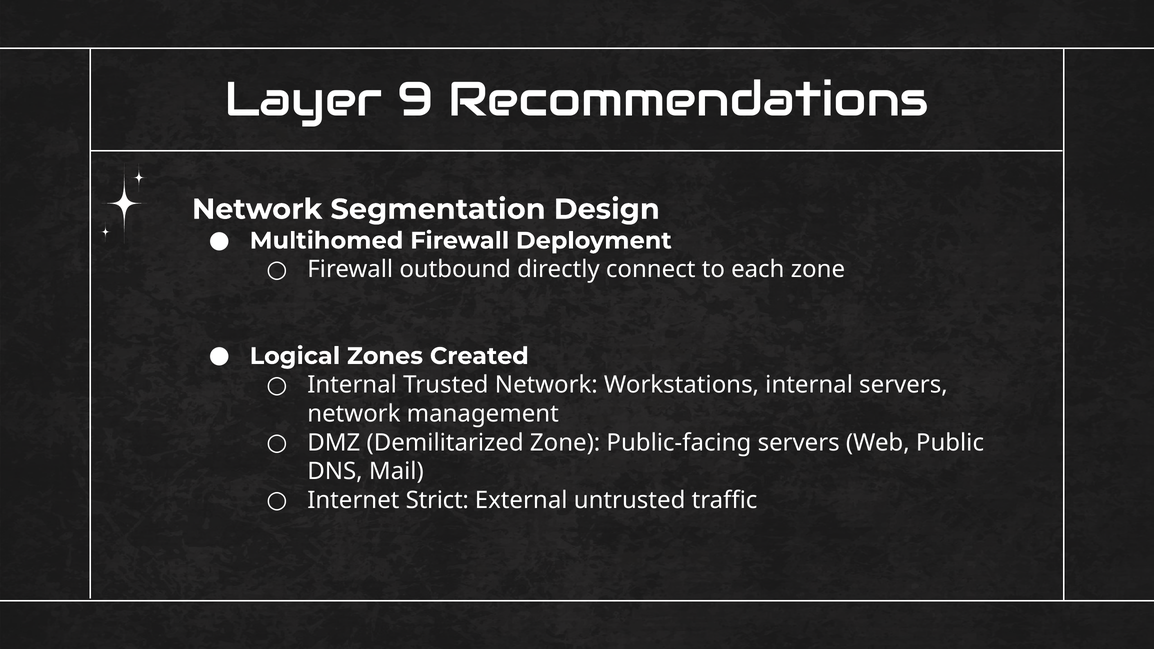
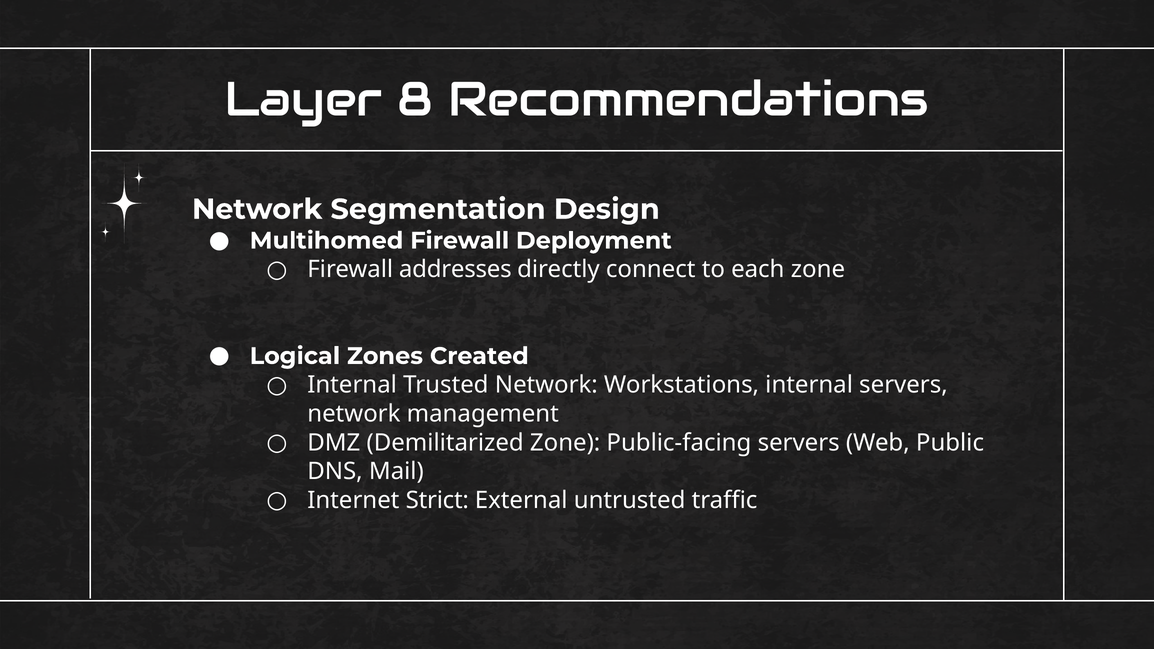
9: 9 -> 8
outbound: outbound -> addresses
